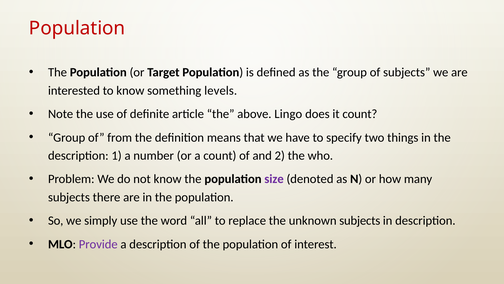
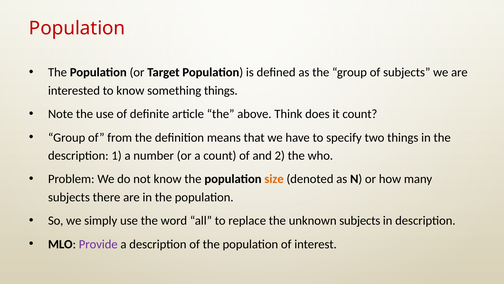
something levels: levels -> things
Lingo: Lingo -> Think
size colour: purple -> orange
